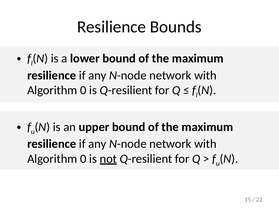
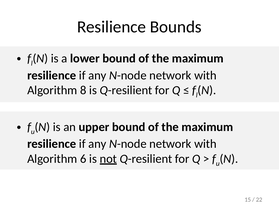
0 at (83, 90): 0 -> 8
0 at (83, 159): 0 -> 6
